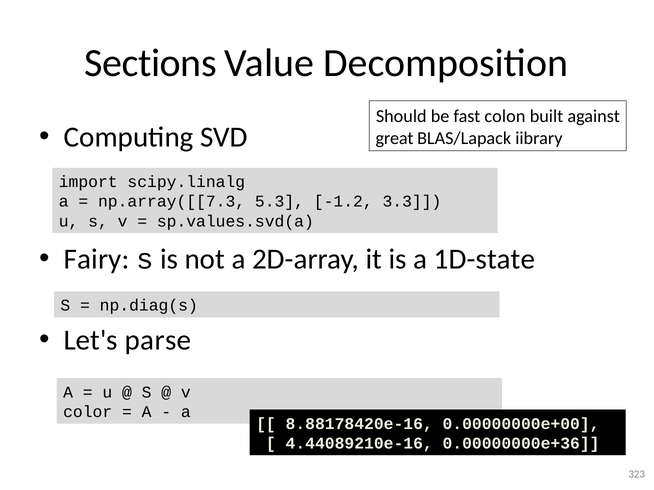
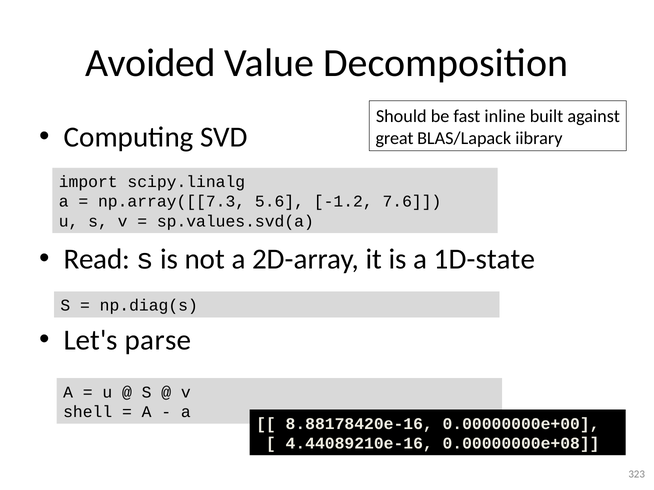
Sections: Sections -> Avoided
colon: colon -> inline
5.3: 5.3 -> 5.6
3.3: 3.3 -> 7.6
Fairy: Fairy -> Read
color: color -> shell
0.00000000e+36: 0.00000000e+36 -> 0.00000000e+08
